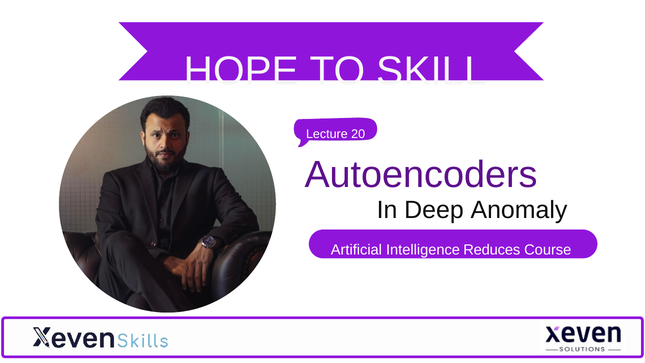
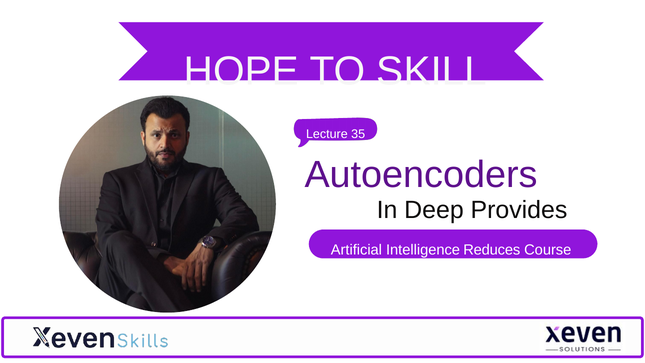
20: 20 -> 35
Anomaly: Anomaly -> Provides
